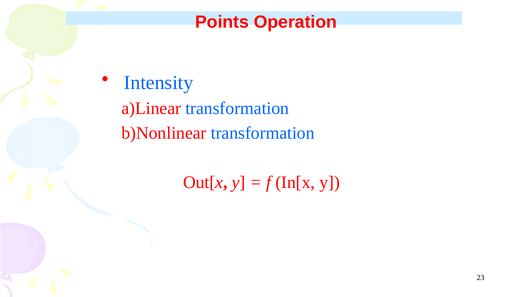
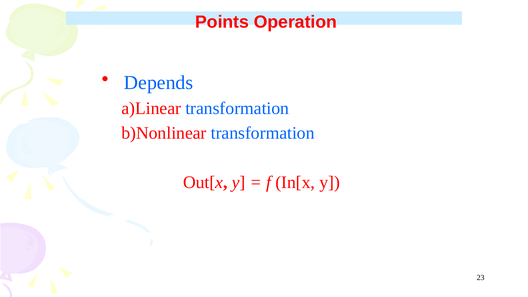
Intensity: Intensity -> Depends
